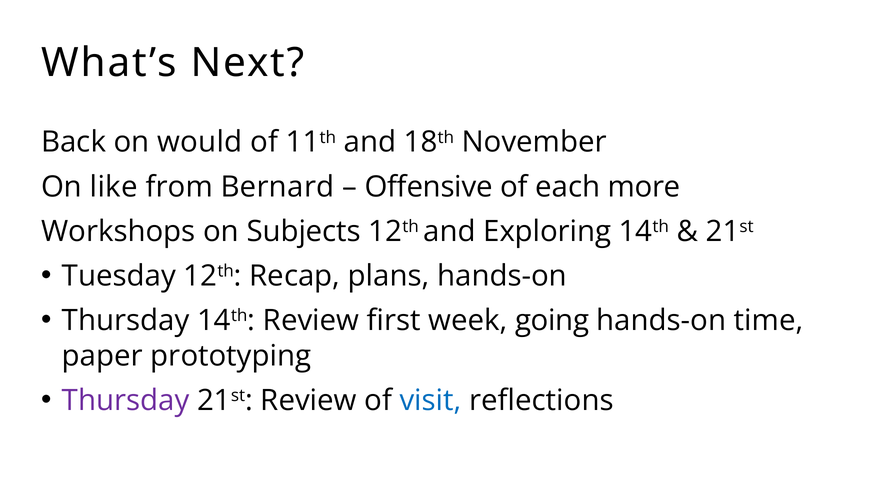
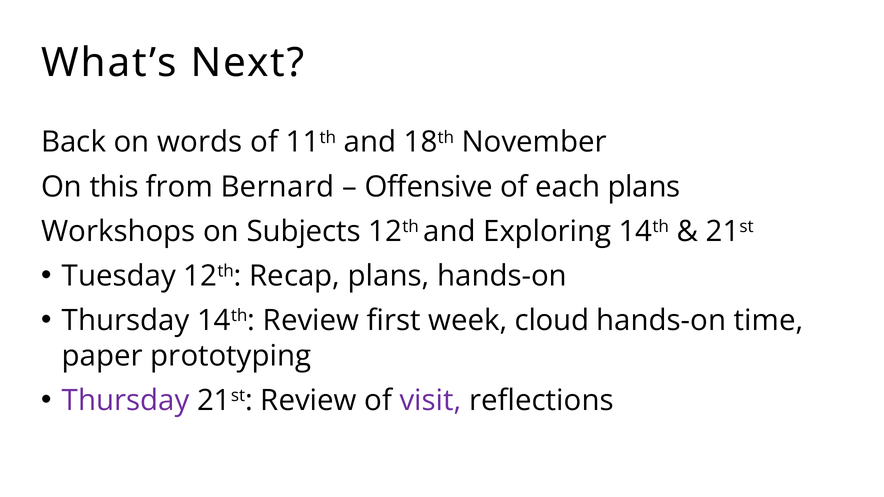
would: would -> words
like: like -> this
each more: more -> plans
going: going -> cloud
visit colour: blue -> purple
